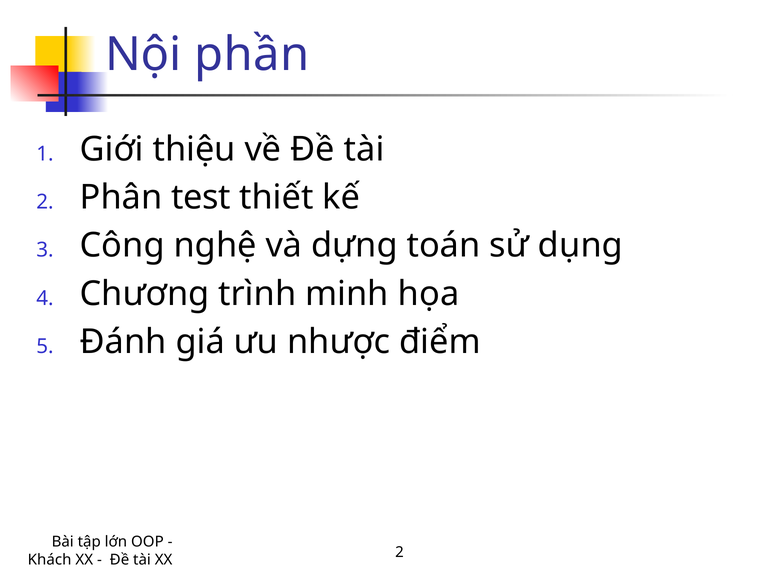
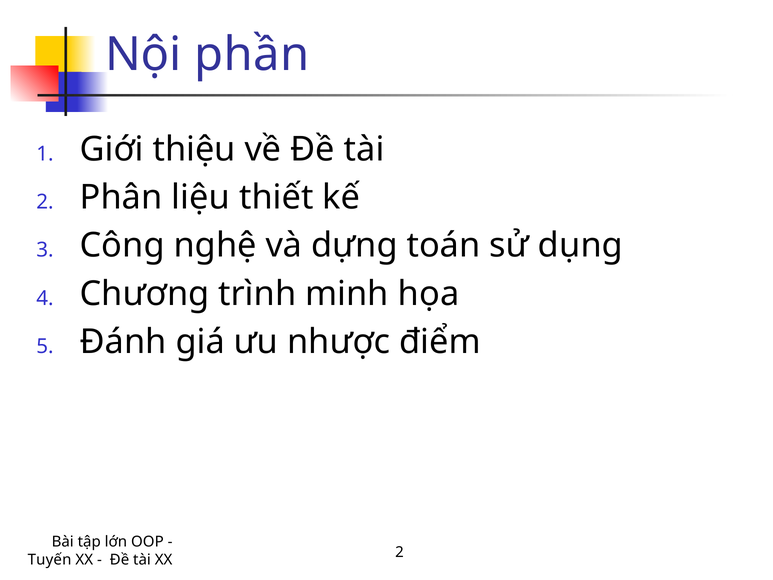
test: test -> liệu
Khách: Khách -> Tuyến
